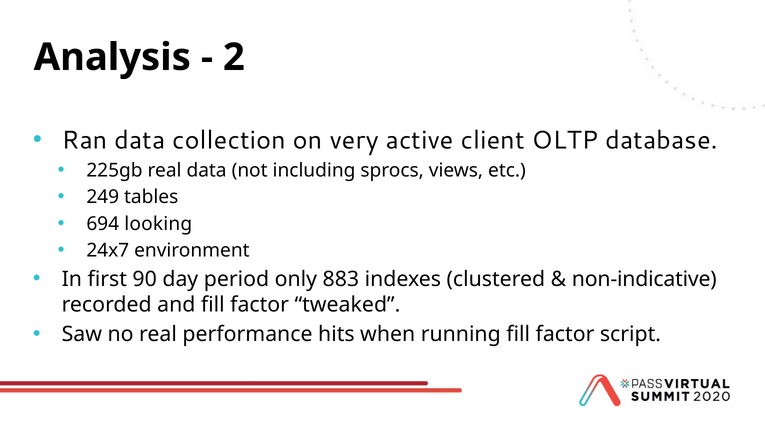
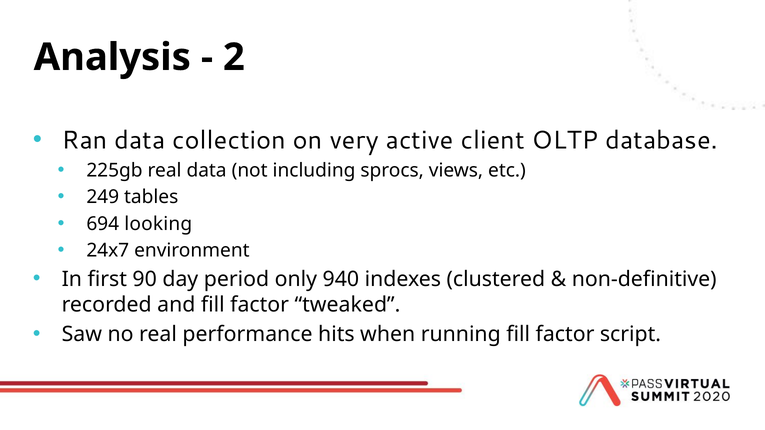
883: 883 -> 940
non-indicative: non-indicative -> non-definitive
